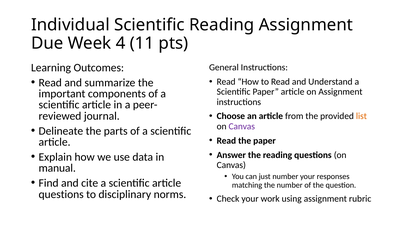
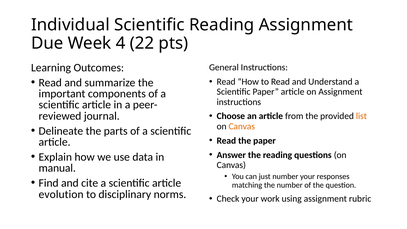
11: 11 -> 22
Canvas at (242, 126) colour: purple -> orange
questions at (61, 194): questions -> evolution
